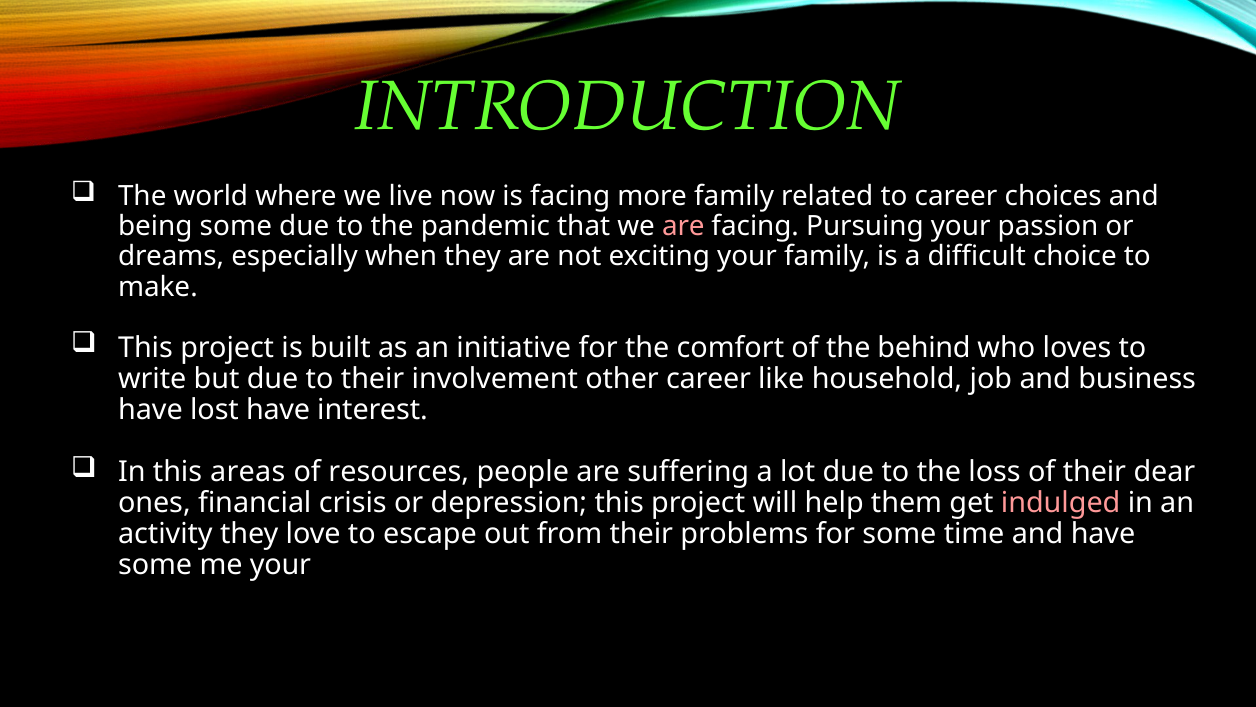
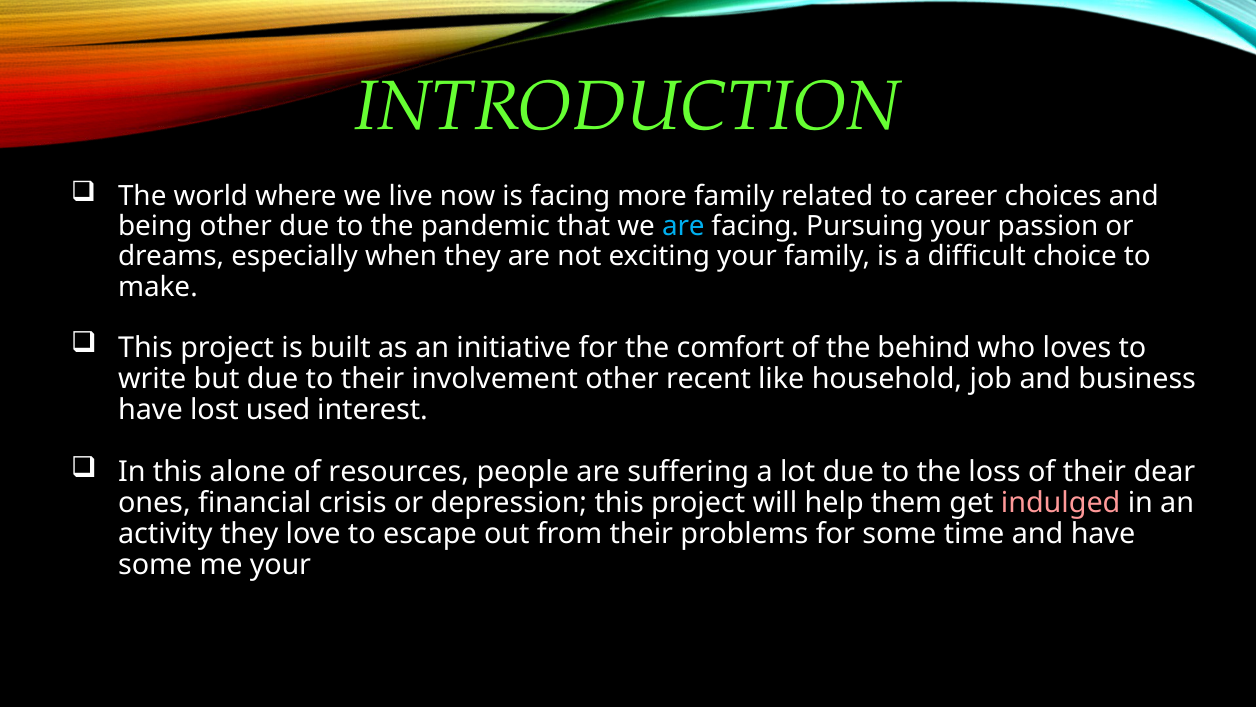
being some: some -> other
are at (683, 226) colour: pink -> light blue
other career: career -> recent
lost have: have -> used
areas: areas -> alone
